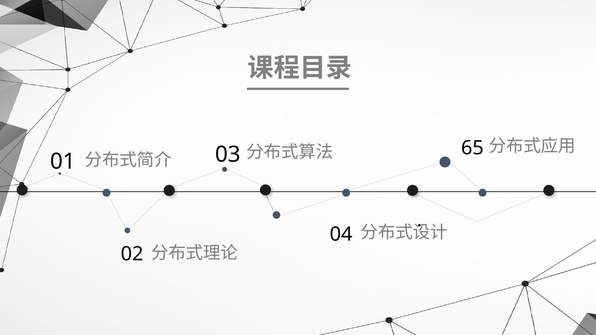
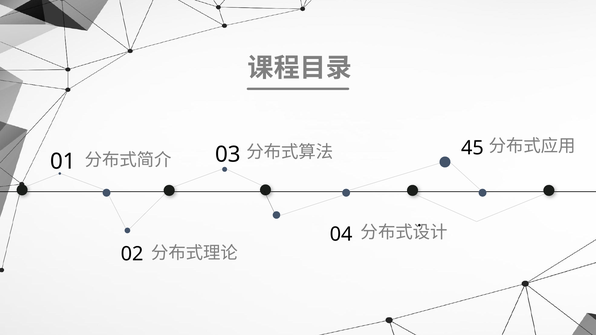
65: 65 -> 45
